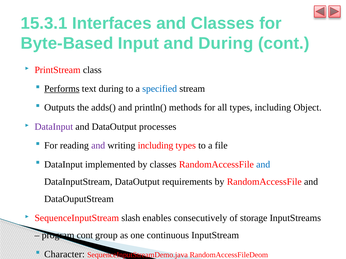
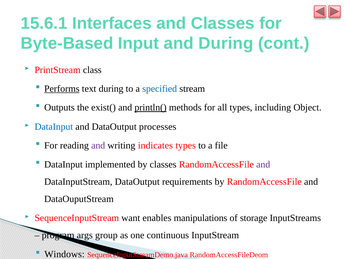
15.3.1: 15.3.1 -> 15.6.1
adds(: adds( -> exist(
println( underline: none -> present
DataInput at (54, 127) colour: purple -> blue
writing including: including -> indicates
and at (263, 165) colour: blue -> purple
slash: slash -> want
consecutively: consecutively -> manipulations
program cont: cont -> args
Character: Character -> Windows
